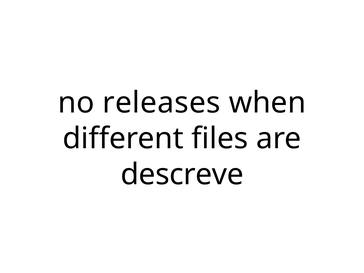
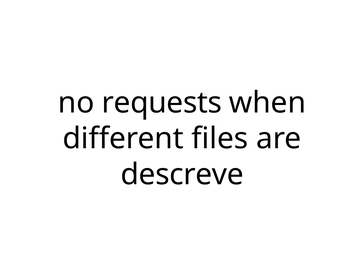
releases: releases -> requests
